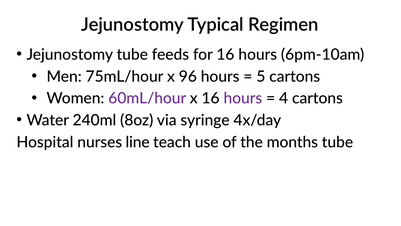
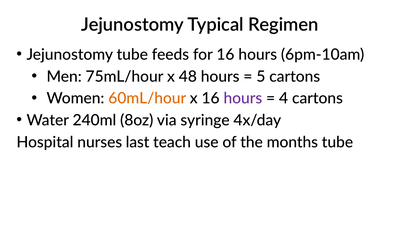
96: 96 -> 48
60mL/hour colour: purple -> orange
line: line -> last
